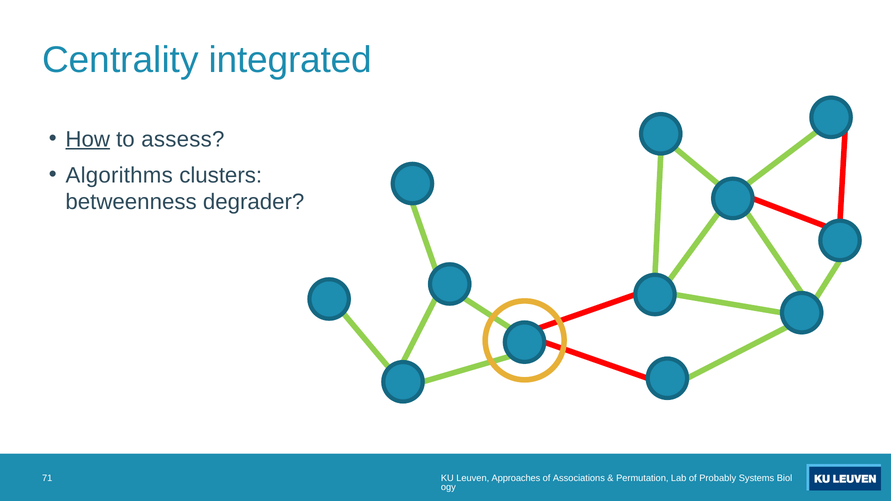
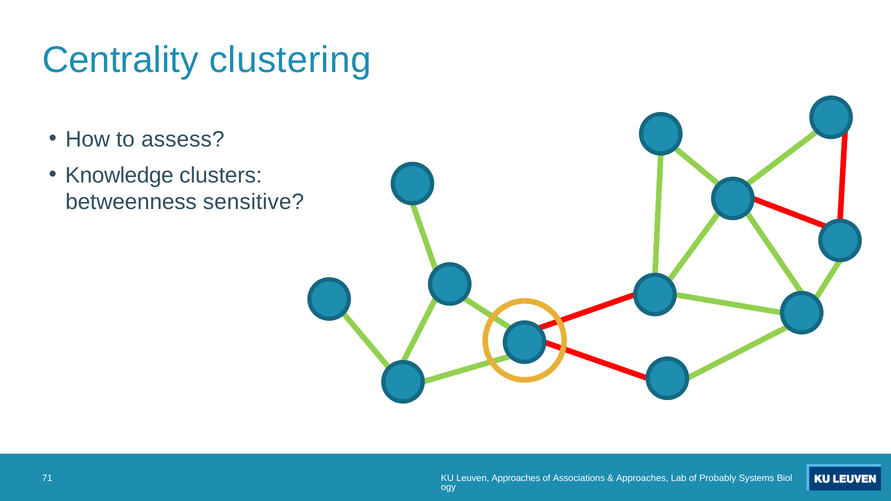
integrated: integrated -> clustering
How underline: present -> none
Algorithms: Algorithms -> Knowledge
degrader: degrader -> sensitive
Permutation at (642, 478): Permutation -> Approaches
